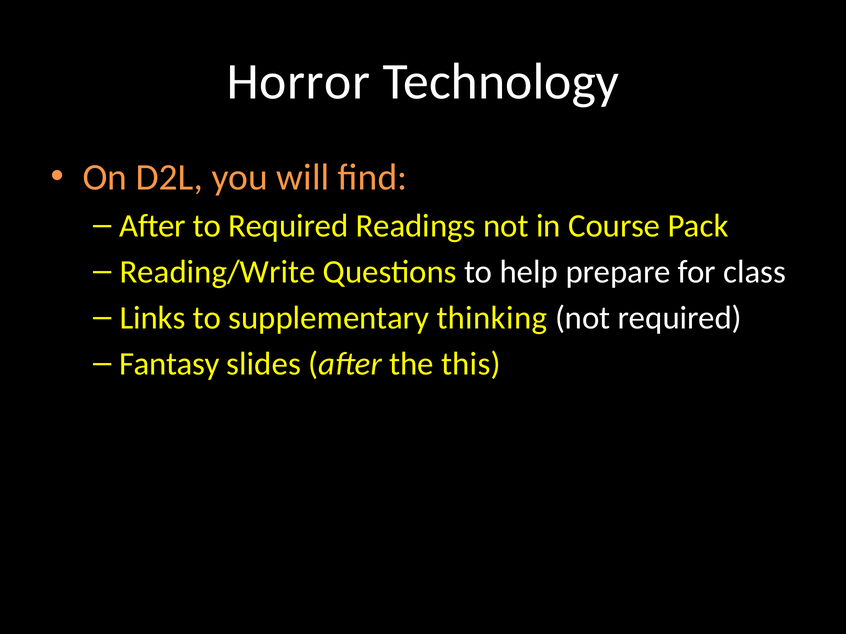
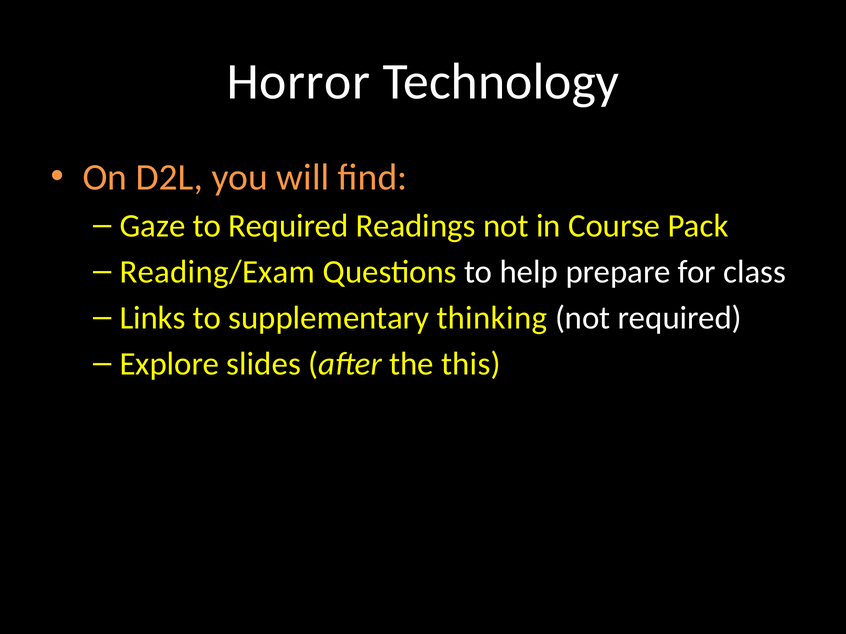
After at (153, 226): After -> Gaze
Reading/Write: Reading/Write -> Reading/Exam
Fantasy: Fantasy -> Explore
